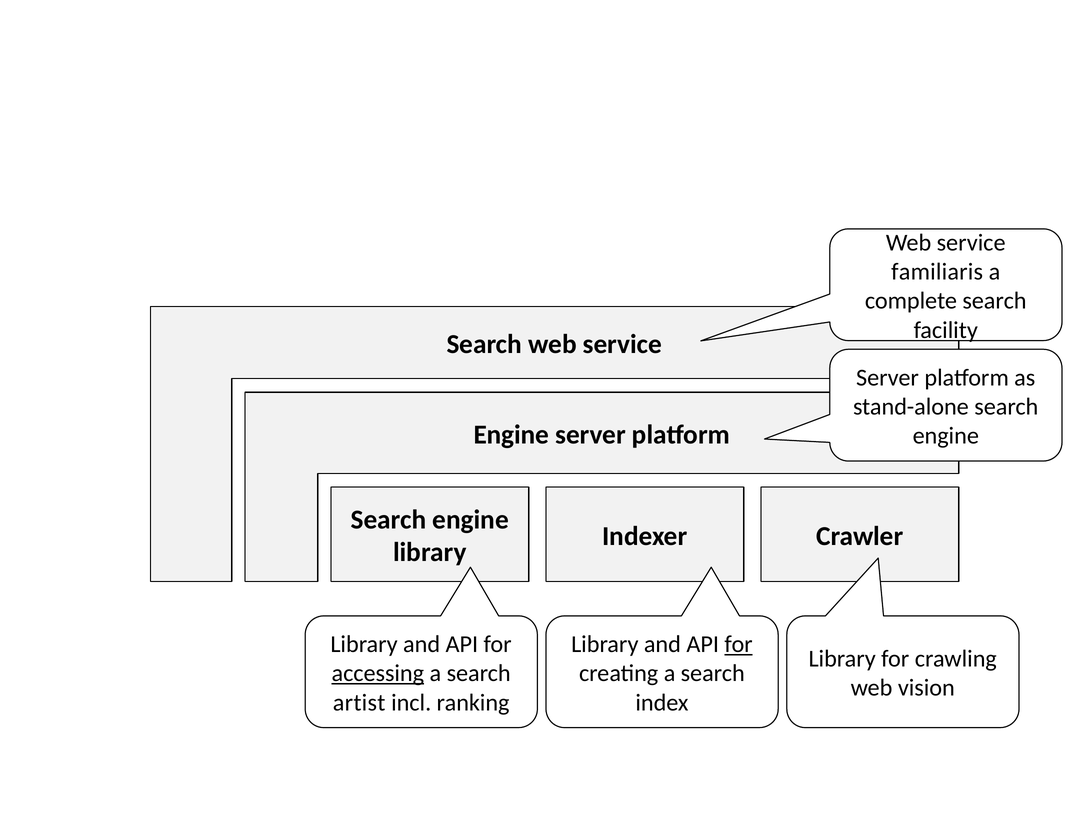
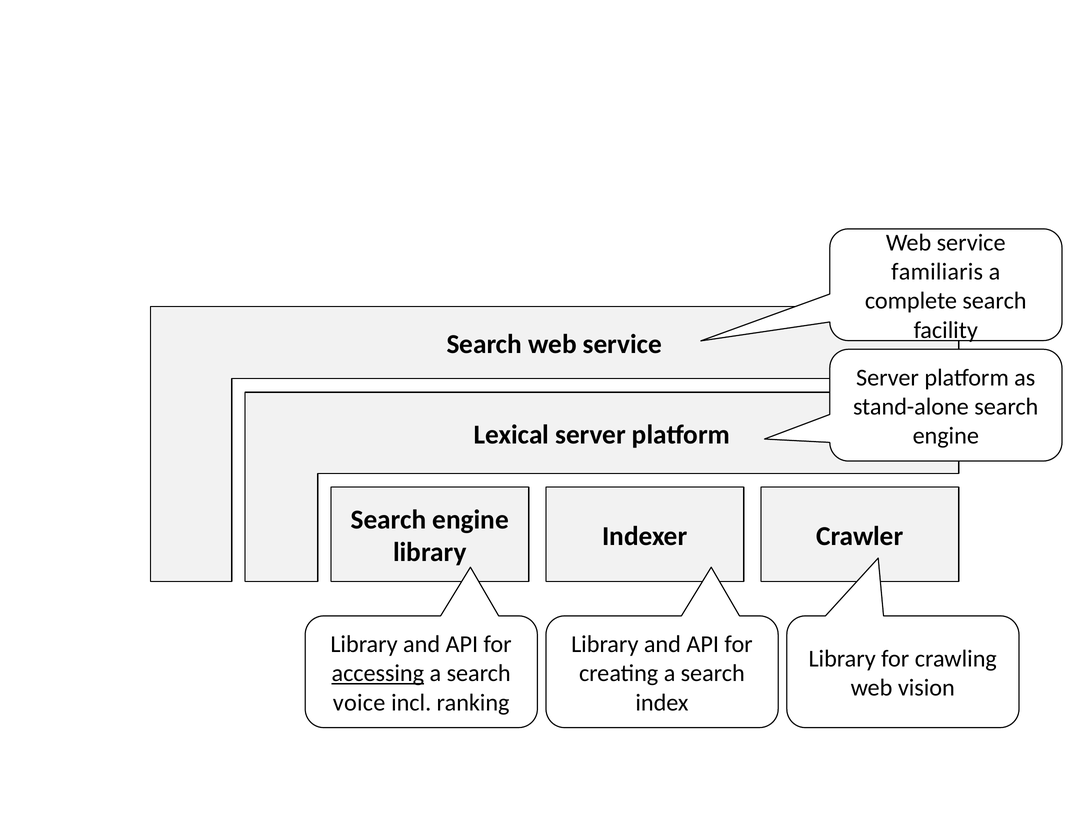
Engine at (511, 435): Engine -> Lexical
for at (738, 644) underline: present -> none
artist: artist -> voice
